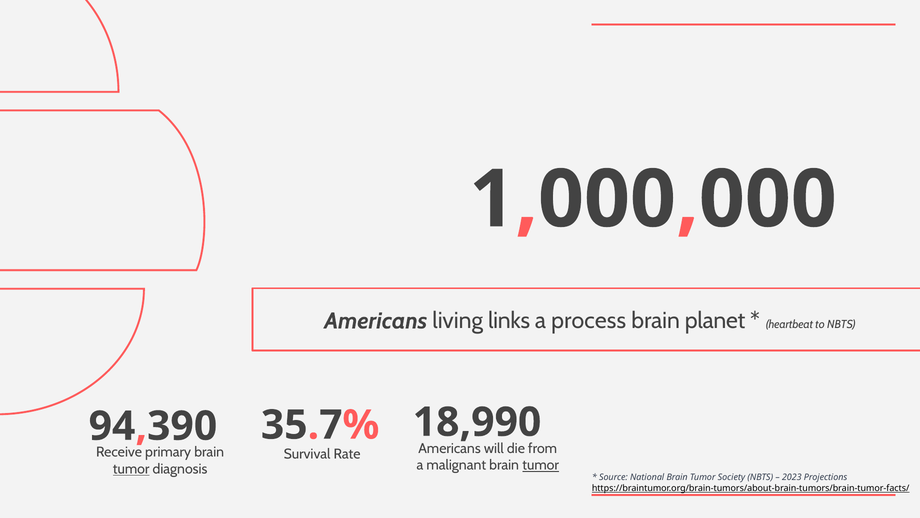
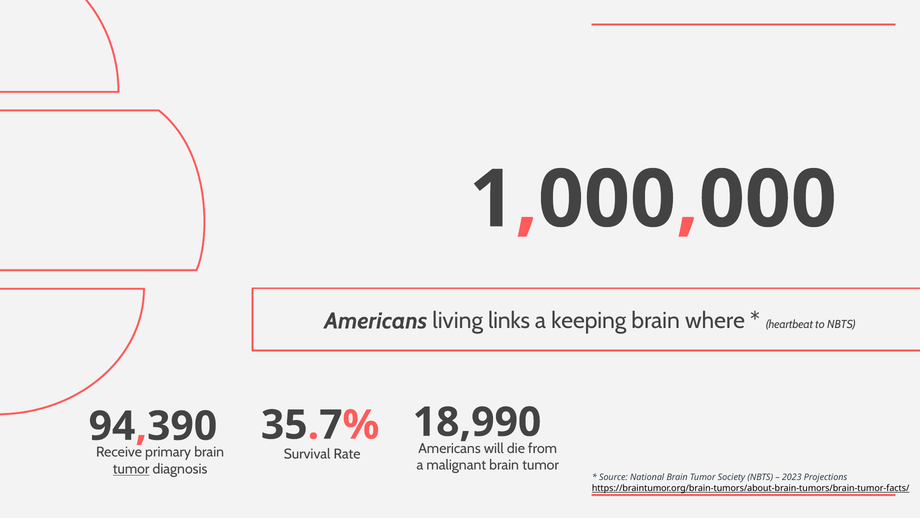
process: process -> keeping
planet: planet -> where
tumor at (541, 465) underline: present -> none
